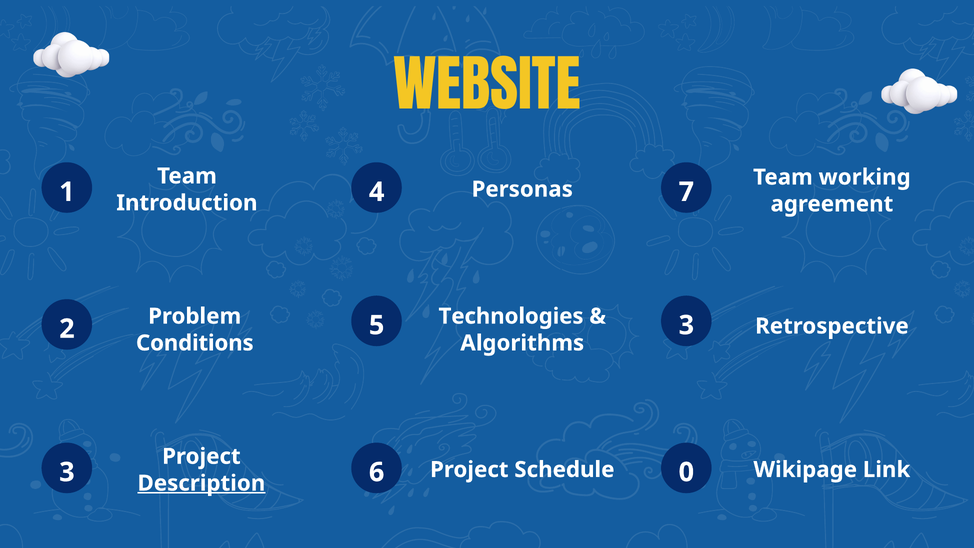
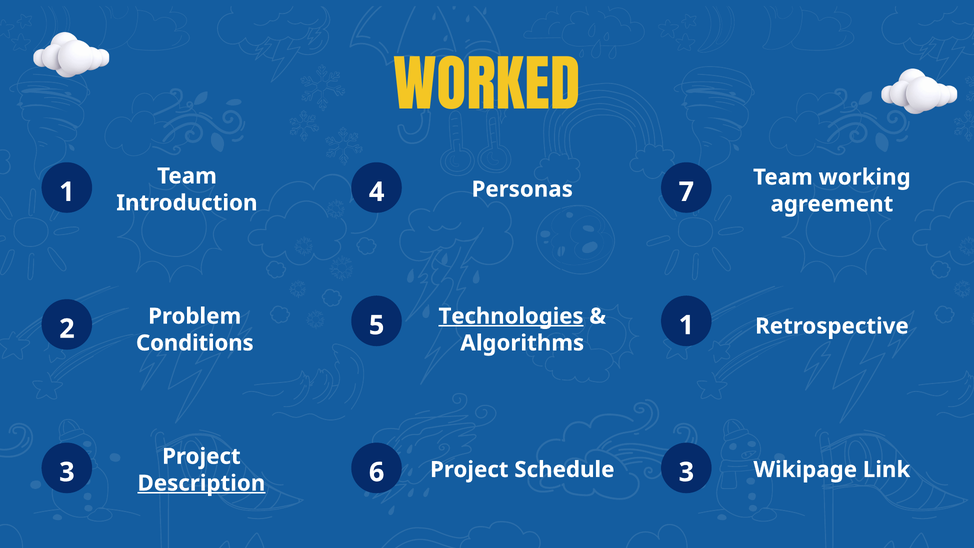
WEBSITE: WEBSITE -> WORKED
Technologies underline: none -> present
5 3: 3 -> 1
6 0: 0 -> 3
